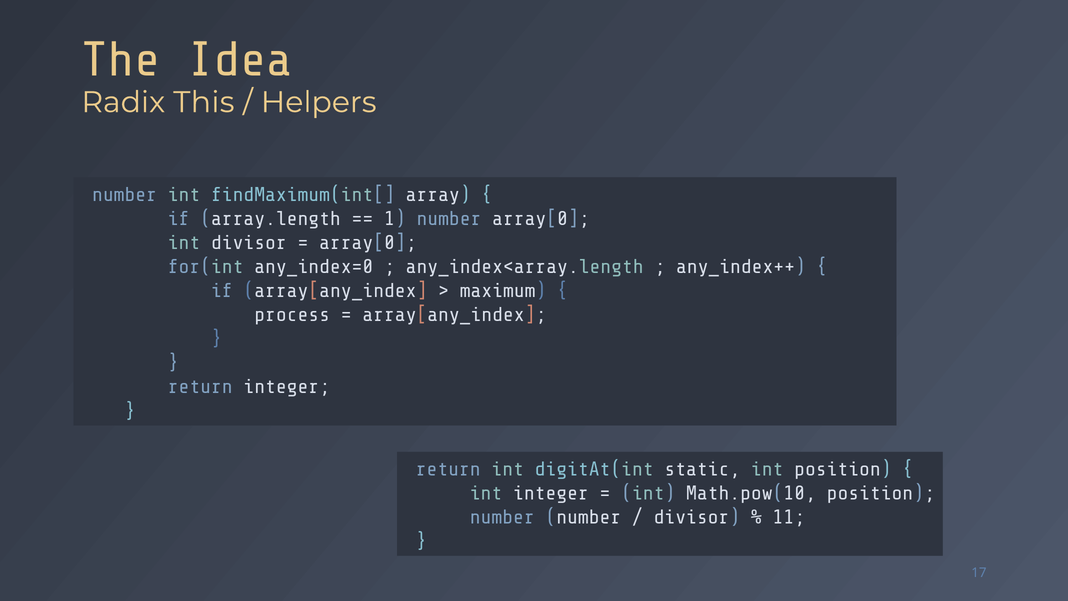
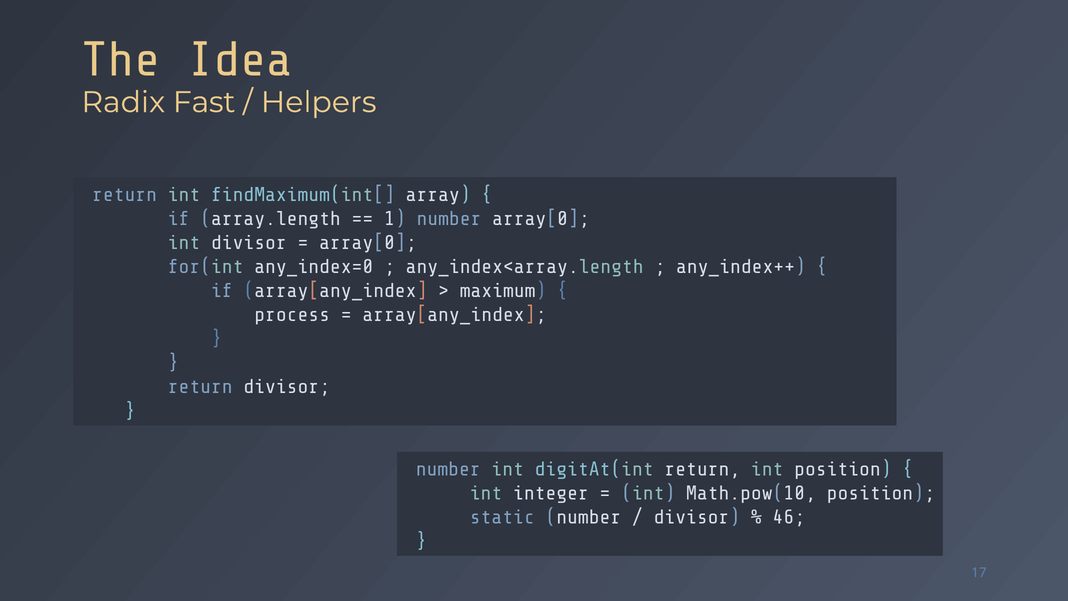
This: This -> Fast
number at (125, 194): number -> return
return integer: integer -> divisor
return at (448, 469): return -> number
digitAt(int static: static -> return
number at (502, 517): number -> static
11: 11 -> 46
